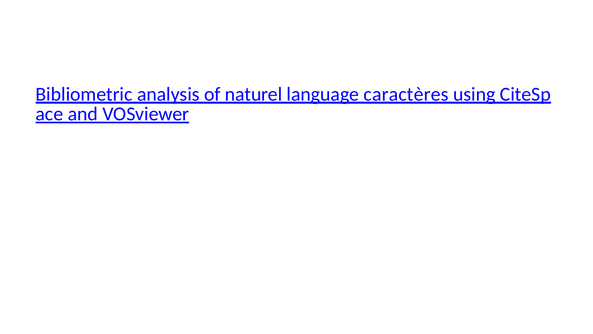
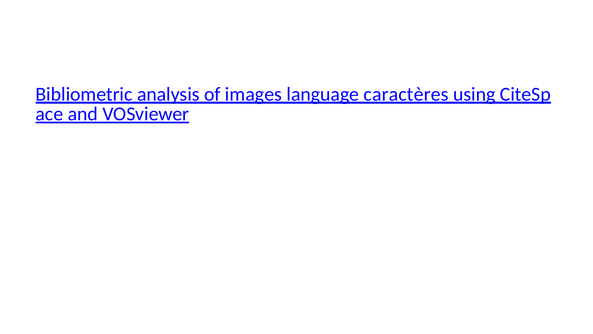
naturel: naturel -> images
